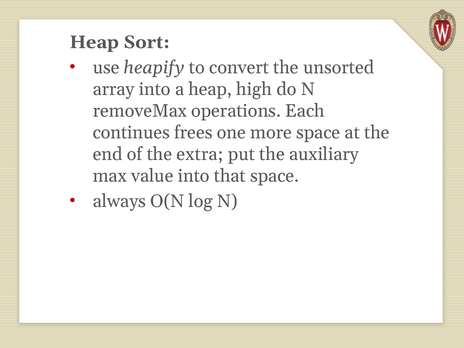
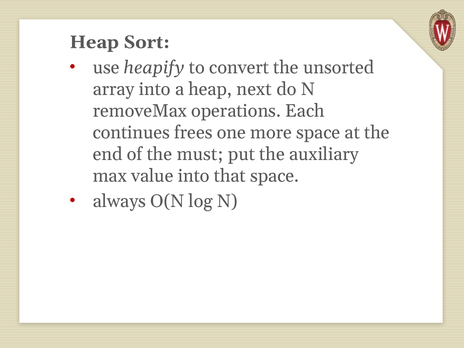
high: high -> next
extra: extra -> must
